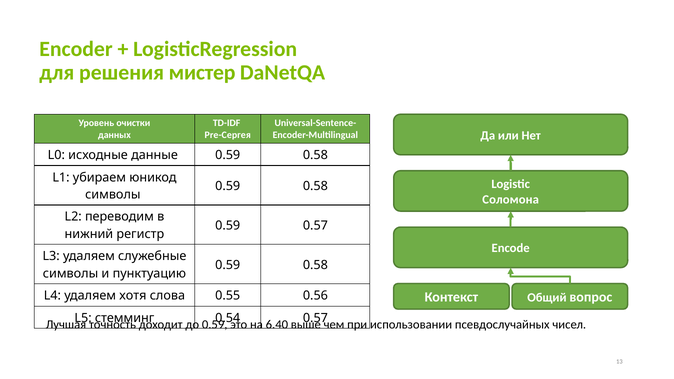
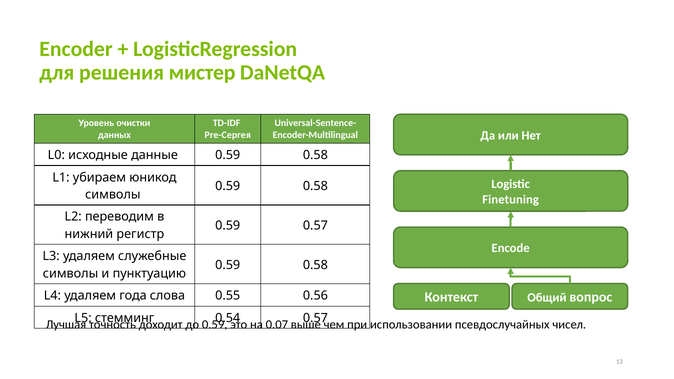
Соломона: Соломона -> Finetuning
хотя: хотя -> года
6.40: 6.40 -> 0.07
